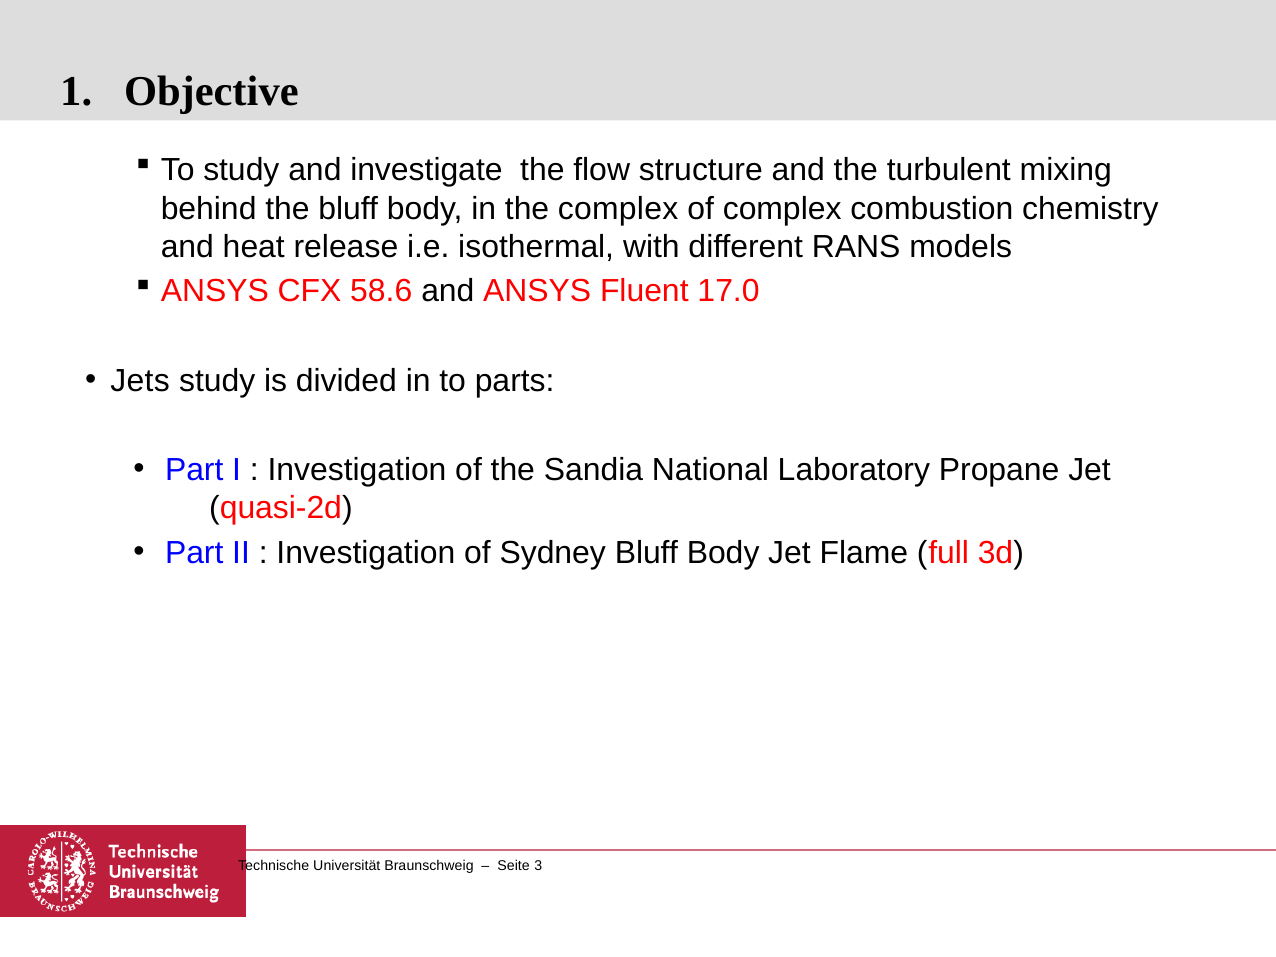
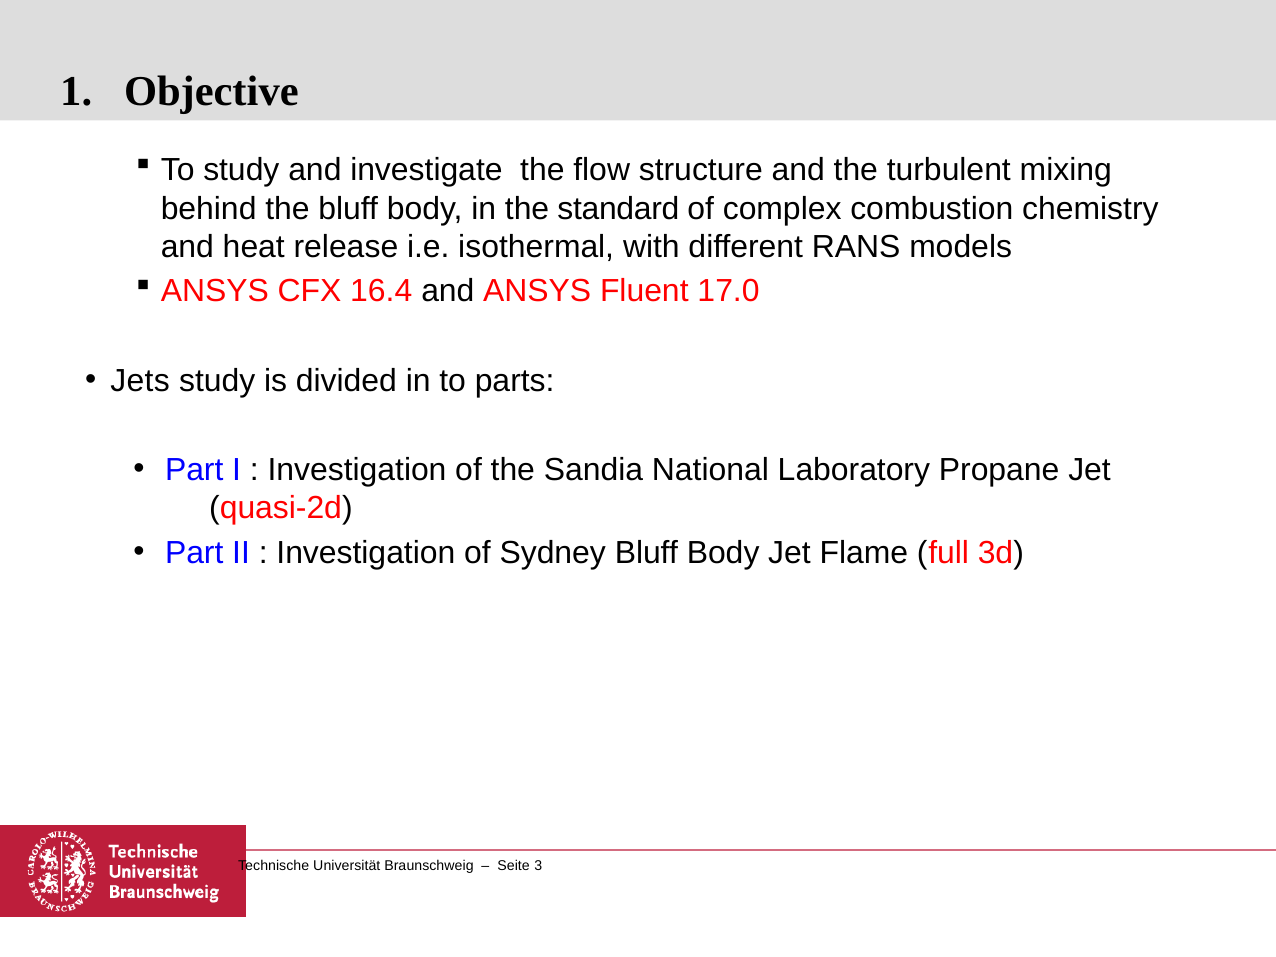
the complex: complex -> standard
58.6: 58.6 -> 16.4
